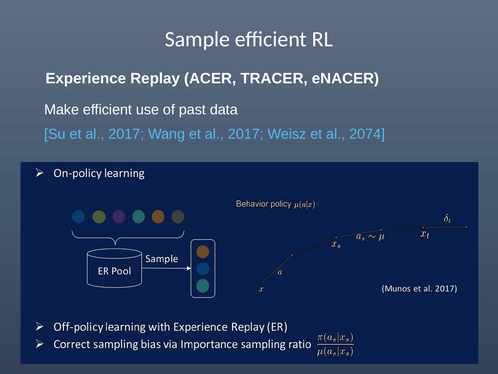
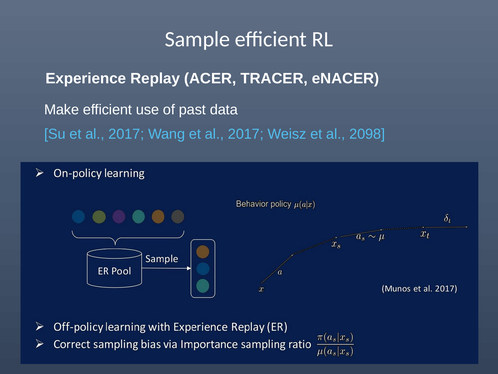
2074: 2074 -> 2098
